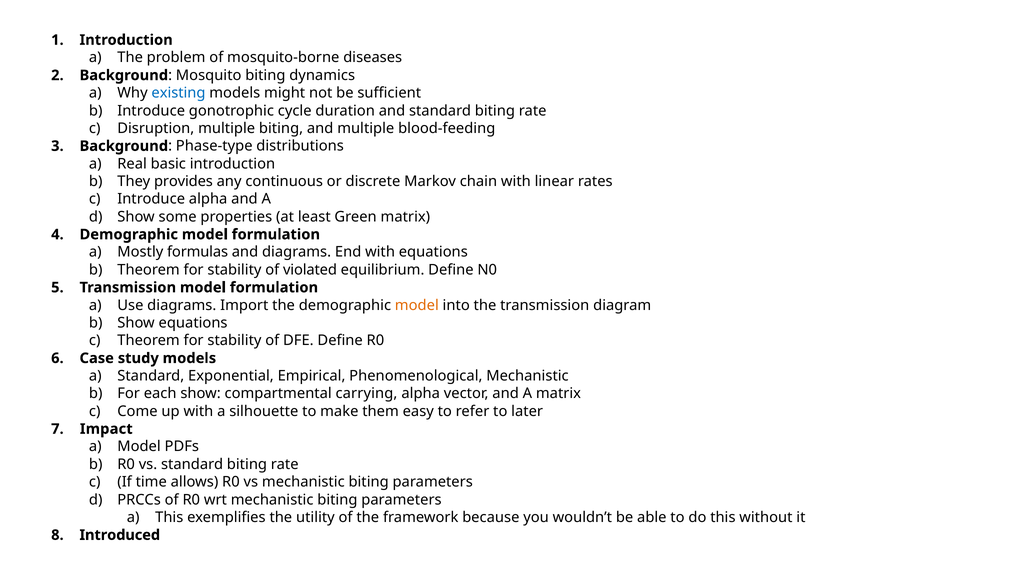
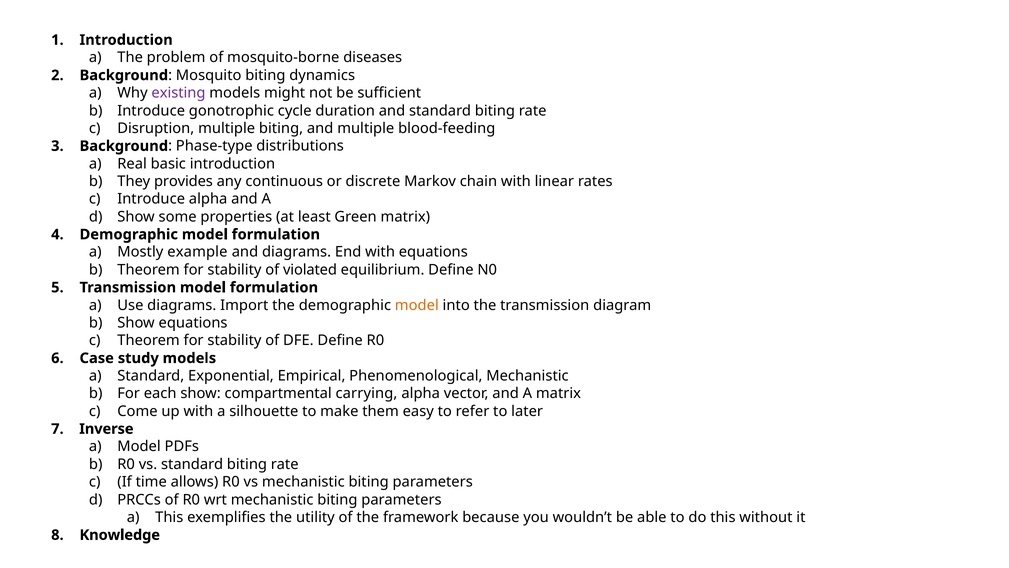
existing colour: blue -> purple
formulas: formulas -> example
Impact: Impact -> Inverse
Introduced: Introduced -> Knowledge
